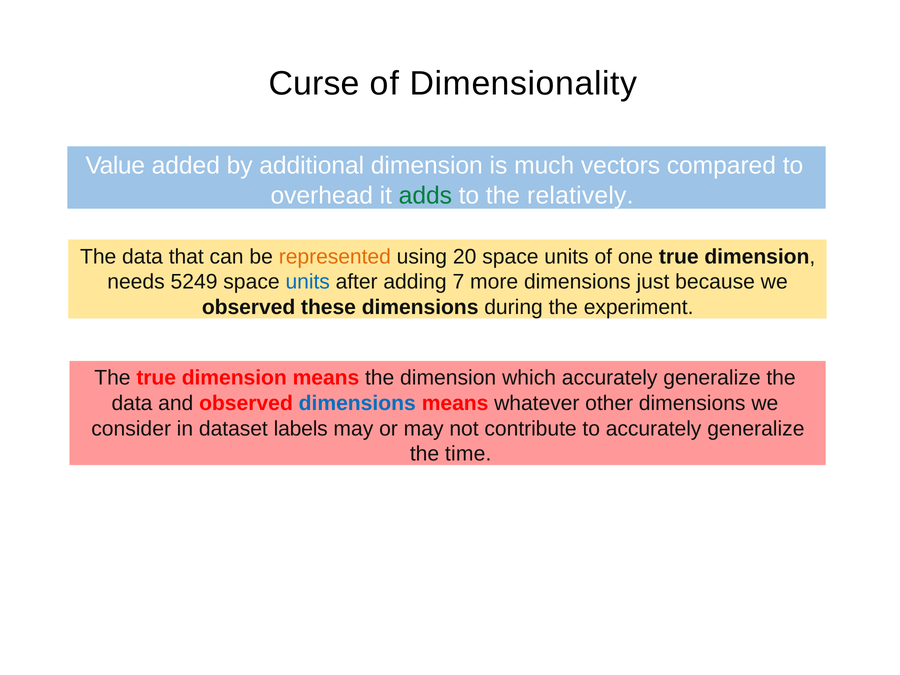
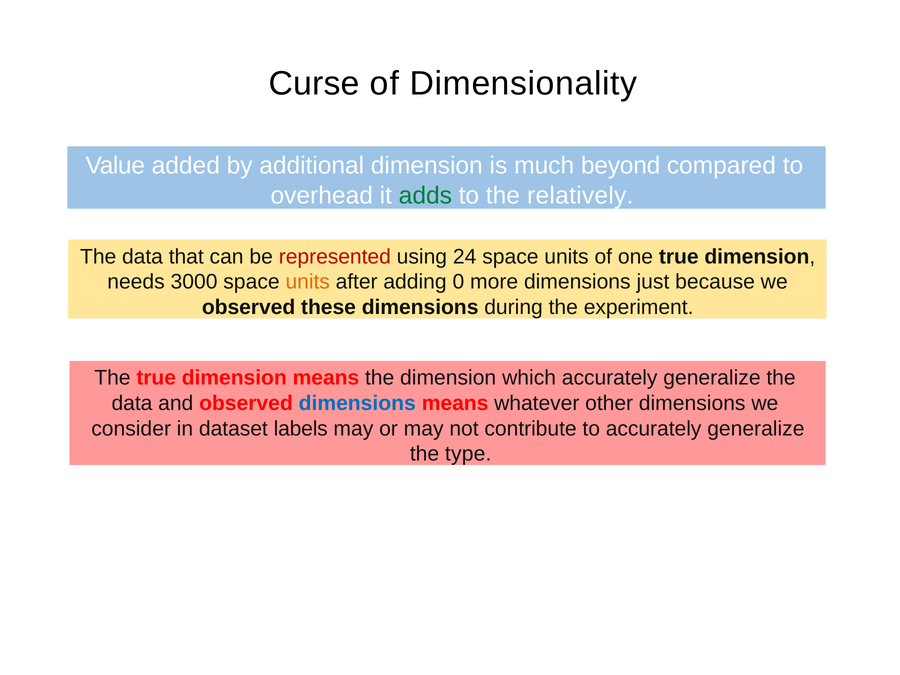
vectors: vectors -> beyond
represented colour: orange -> red
20: 20 -> 24
5249: 5249 -> 3000
units at (308, 282) colour: blue -> orange
7: 7 -> 0
time: time -> type
